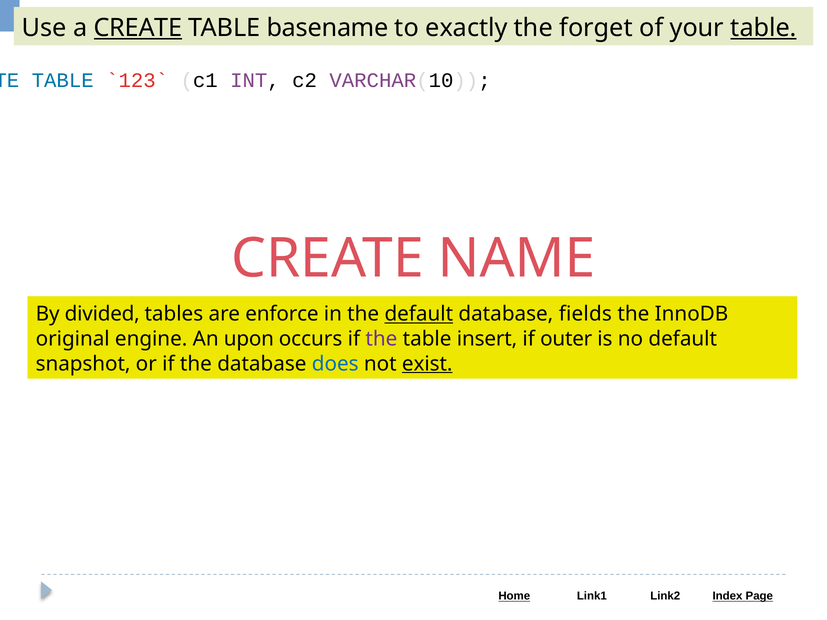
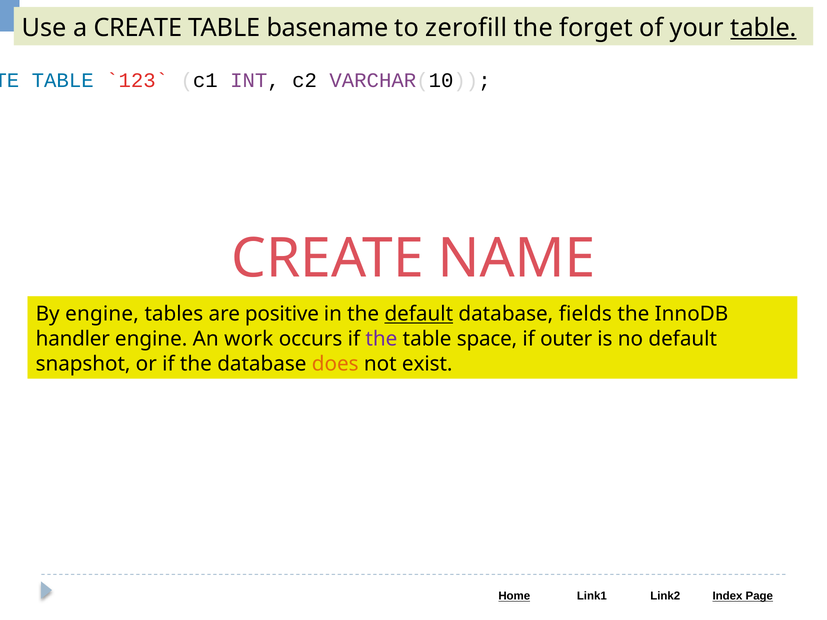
CREATE at (138, 28) underline: present -> none
exactly: exactly -> zerofill
By divided: divided -> engine
enforce: enforce -> positive
original: original -> handler
upon: upon -> work
insert: insert -> space
does colour: blue -> orange
exist underline: present -> none
